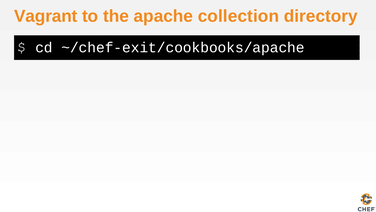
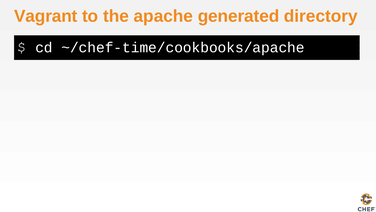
collection: collection -> generated
~/chef-exit/cookbooks/apache: ~/chef-exit/cookbooks/apache -> ~/chef-time/cookbooks/apache
